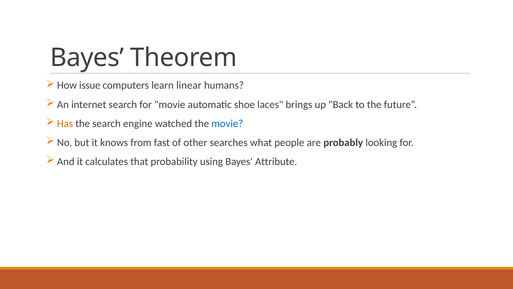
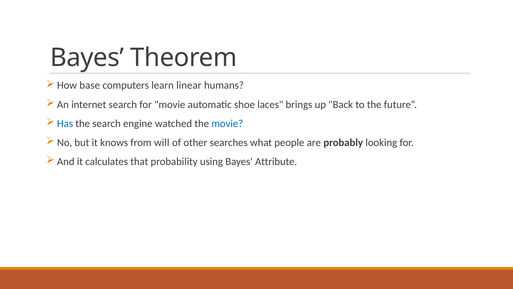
issue: issue -> base
Has colour: orange -> blue
fast: fast -> will
